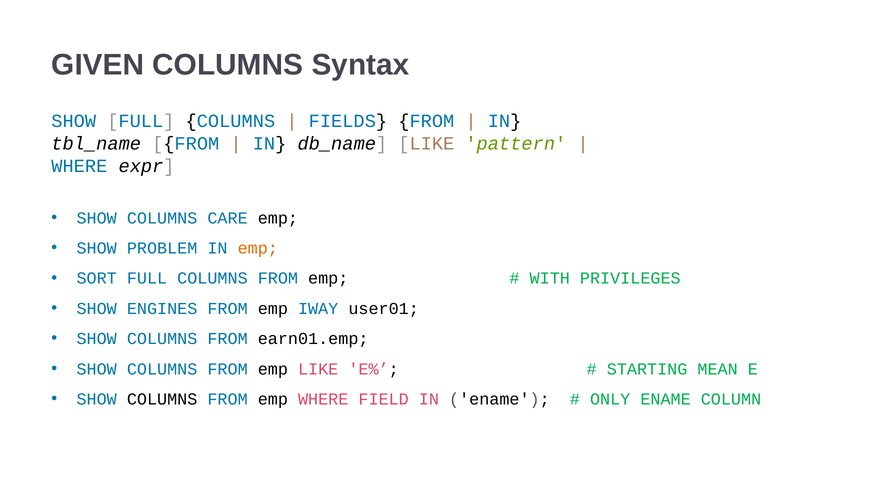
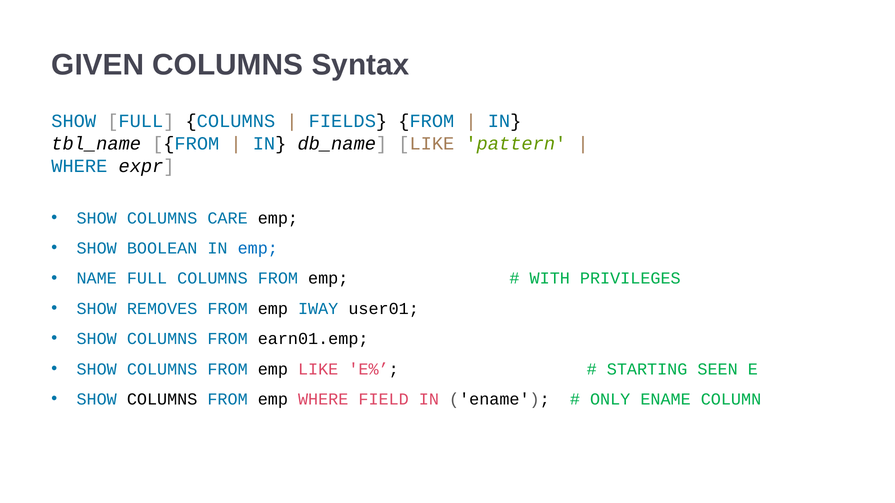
PROBLEM: PROBLEM -> BOOLEAN
emp at (258, 248) colour: orange -> blue
SORT: SORT -> NAME
ENGINES: ENGINES -> REMOVES
MEAN: MEAN -> SEEN
